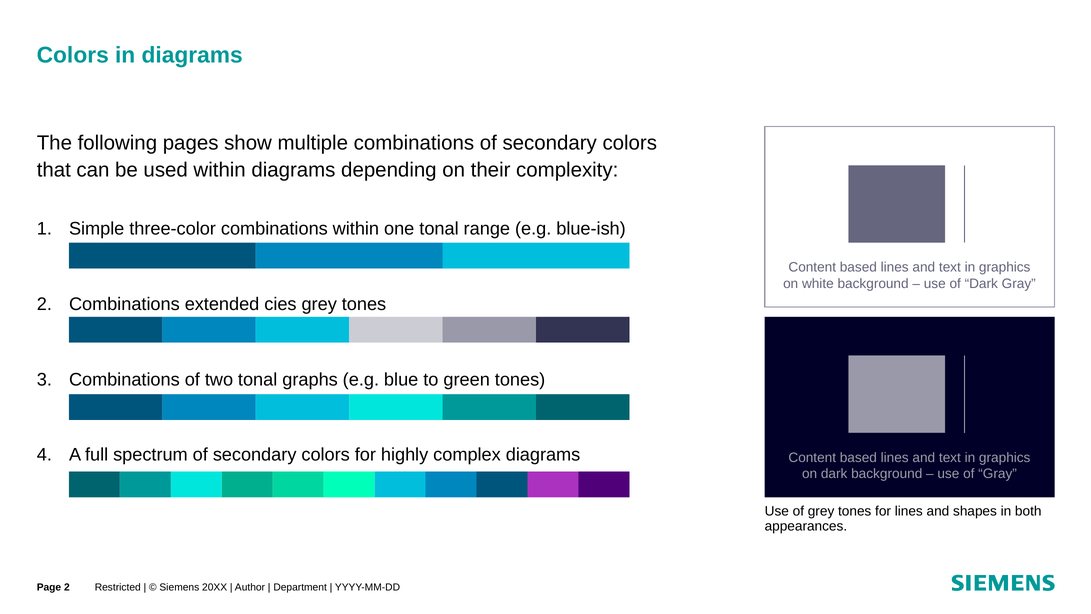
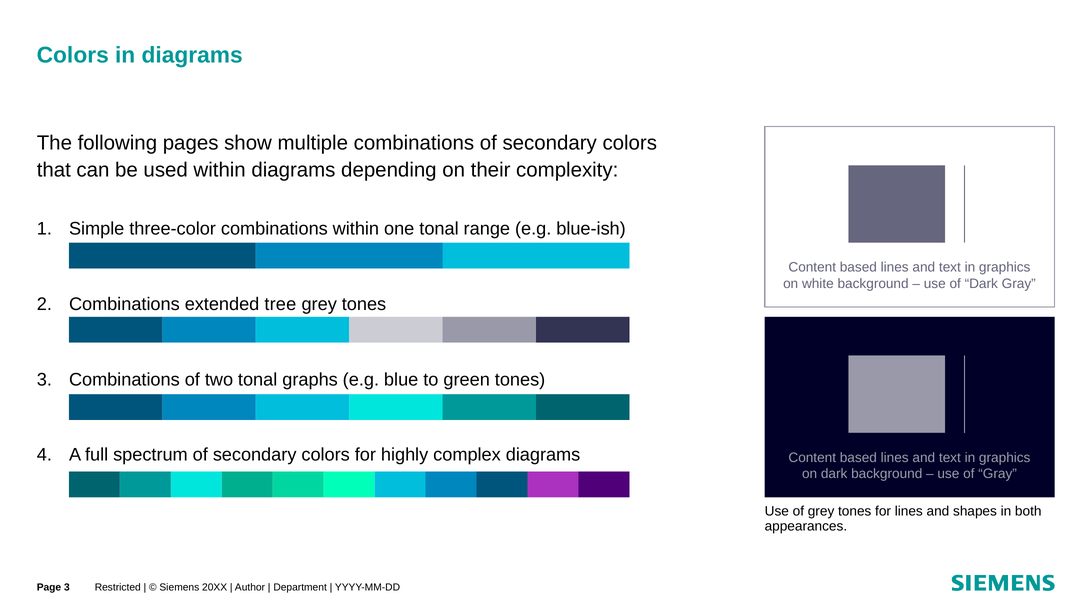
cies: cies -> tree
Page 2: 2 -> 3
